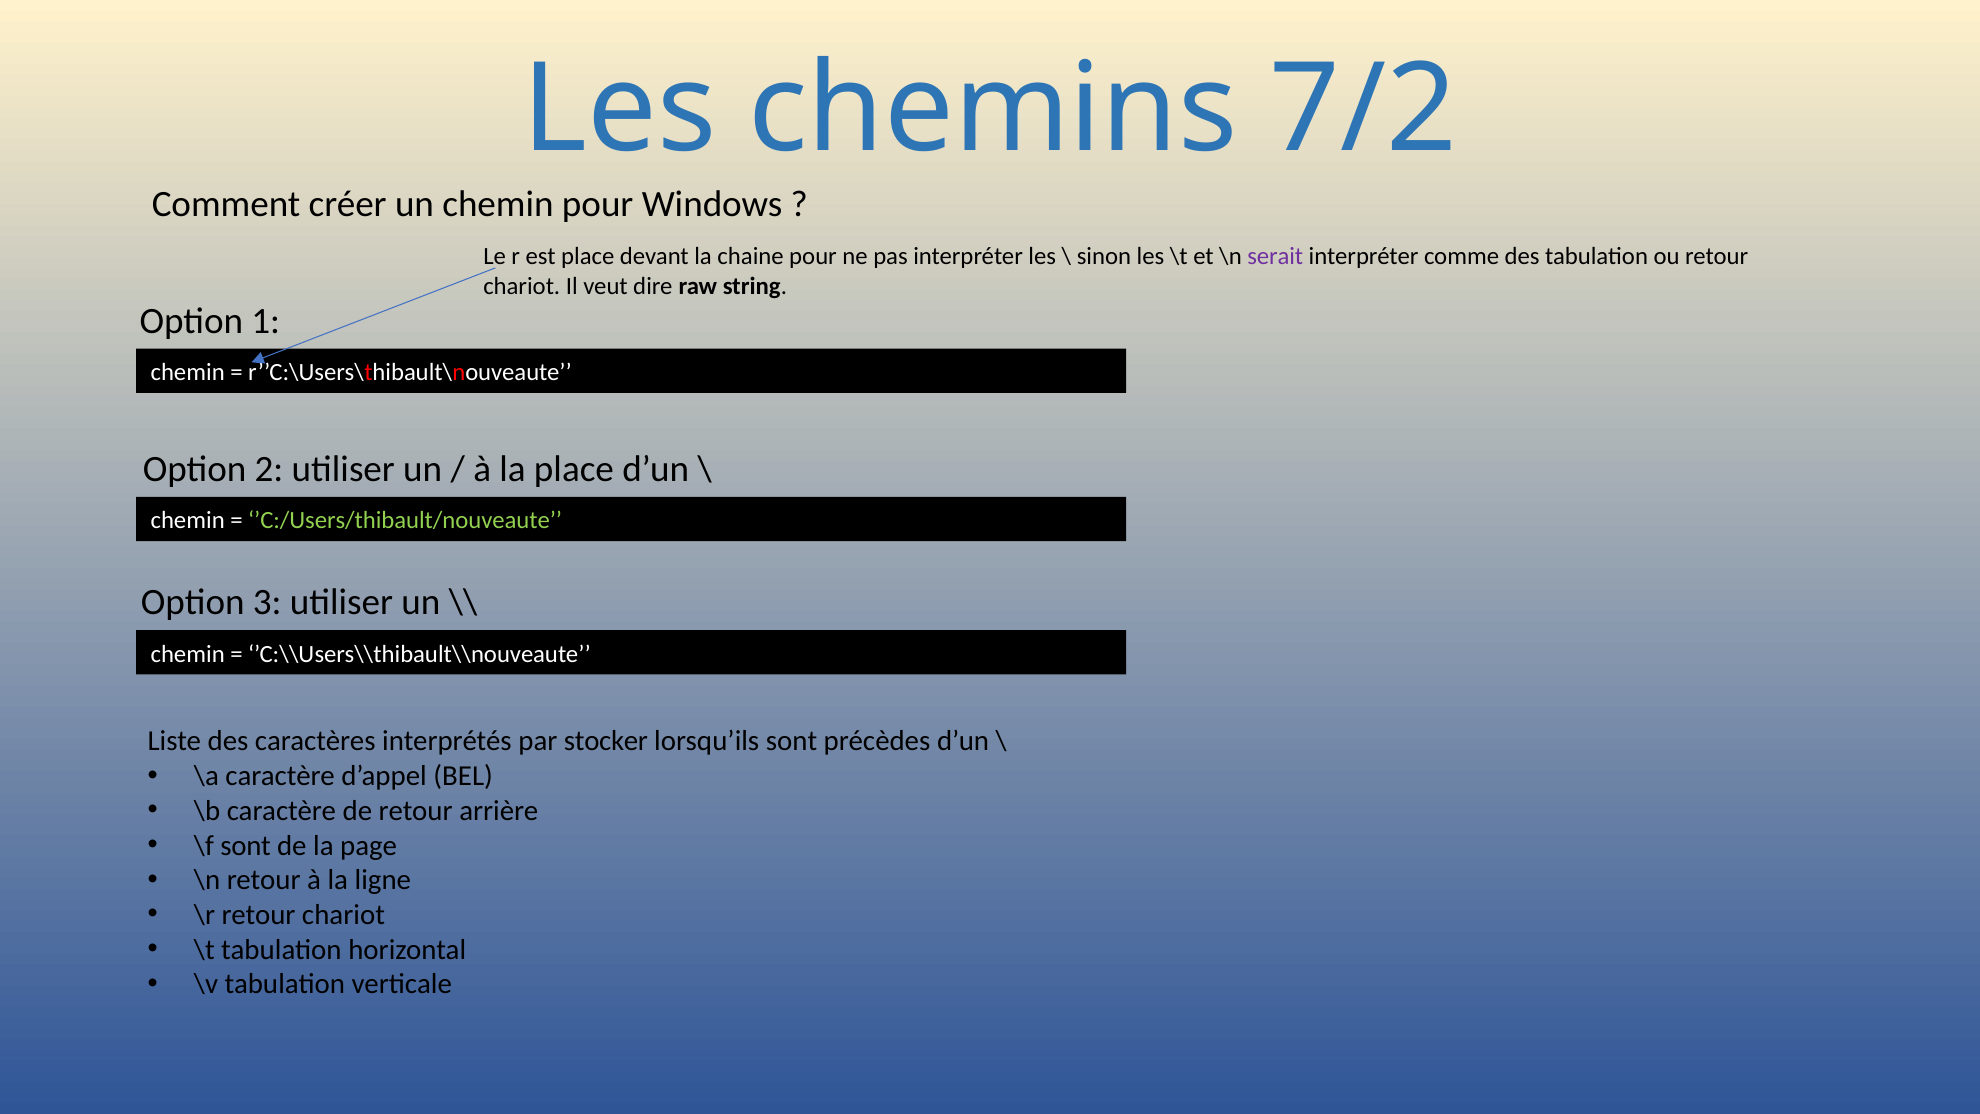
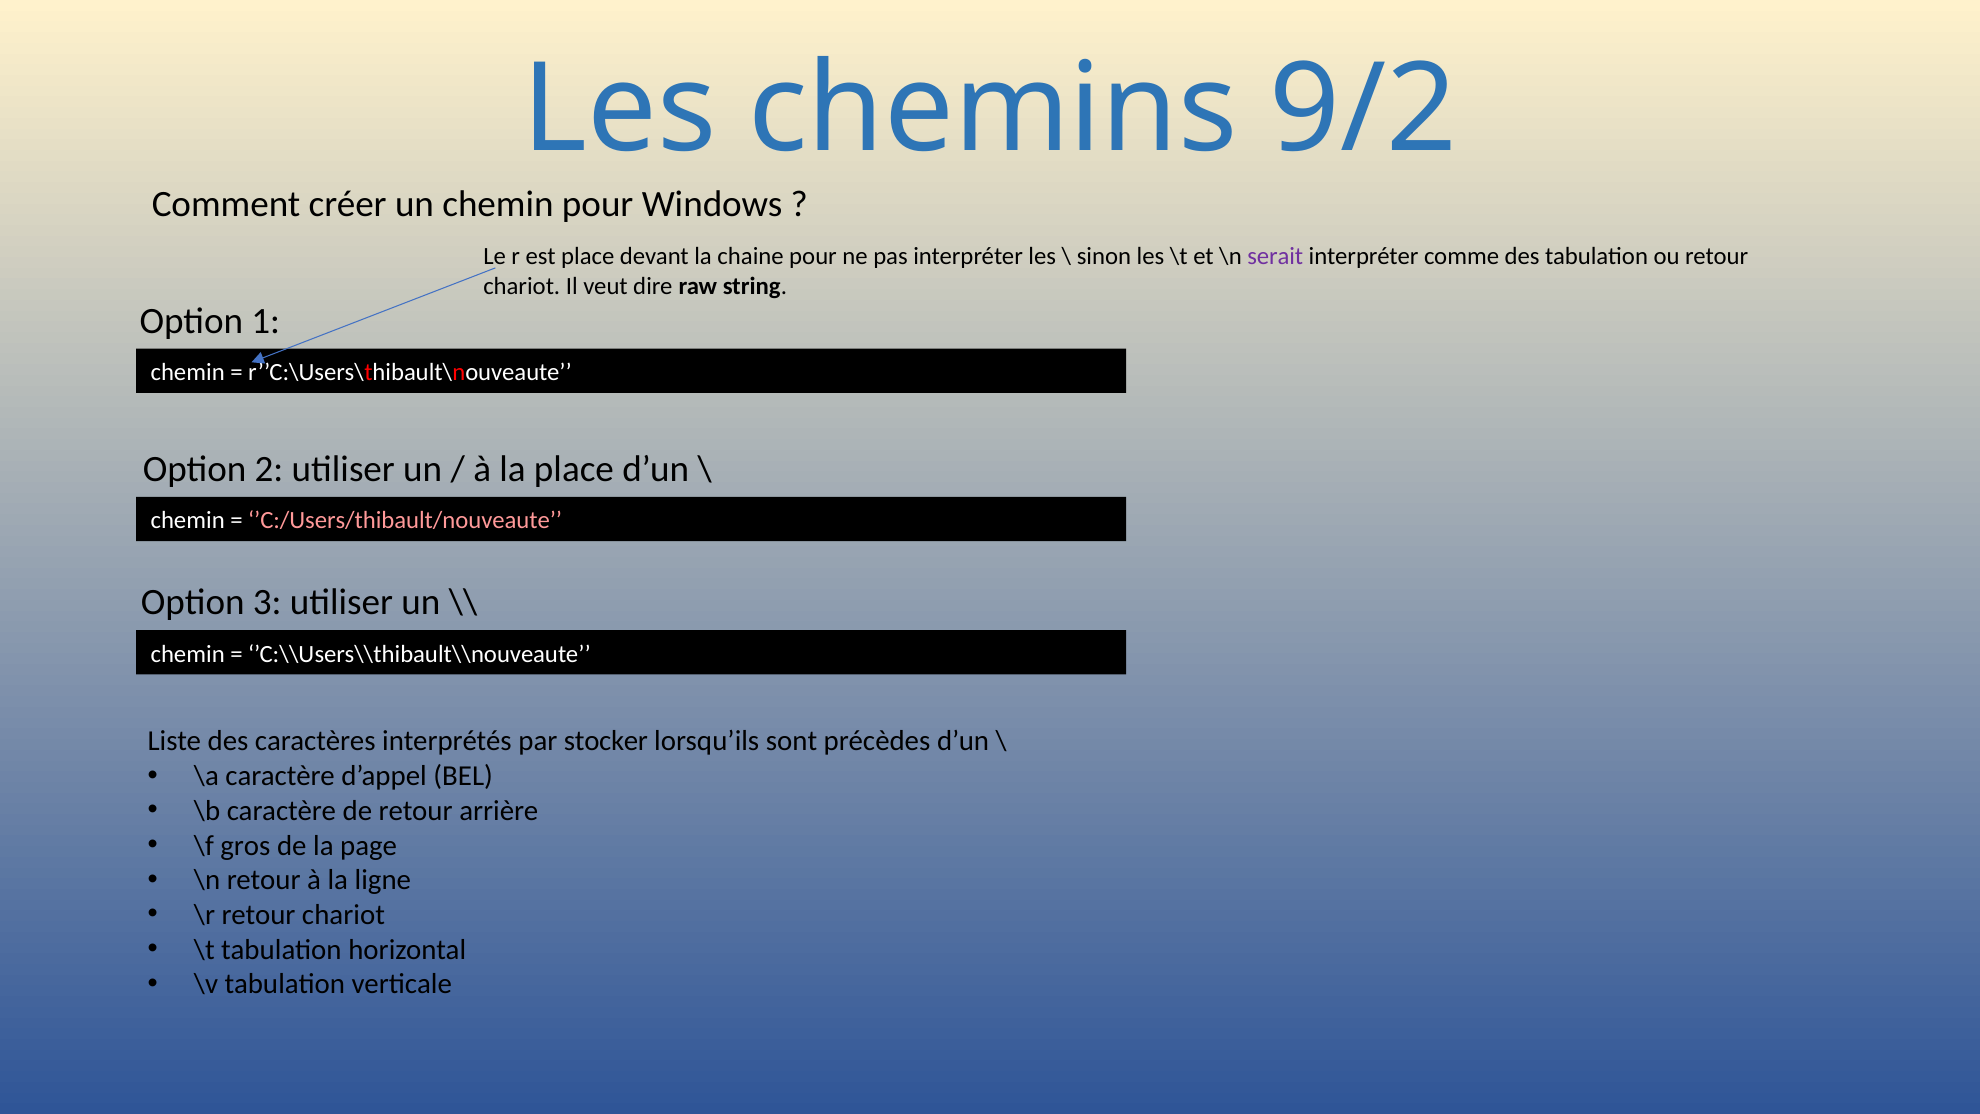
7/2: 7/2 -> 9/2
’C:/Users/thibault/nouveaute colour: light green -> pink
\f sont: sont -> gros
